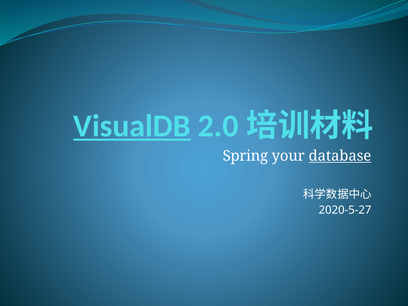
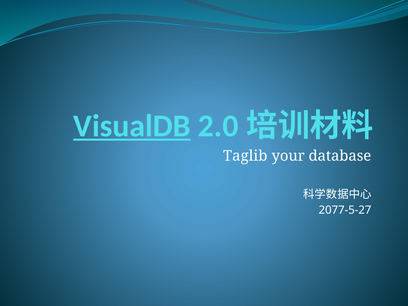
Spring: Spring -> Taglib
database underline: present -> none
2020-5-27: 2020-5-27 -> 2077-5-27
